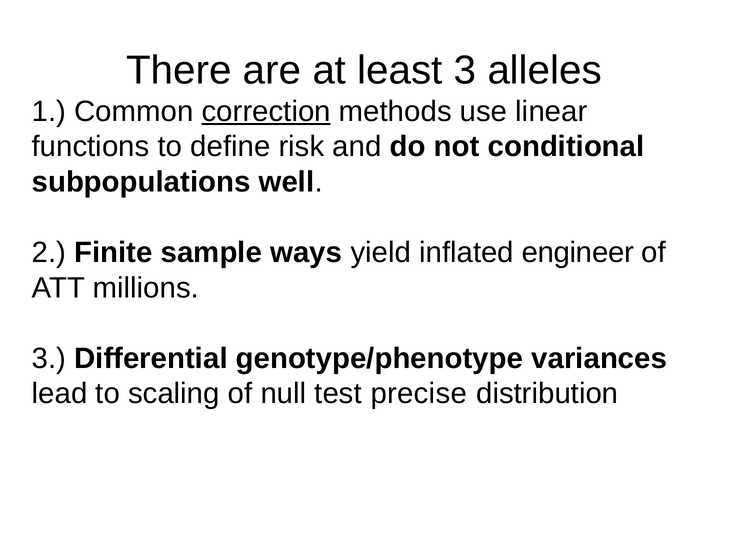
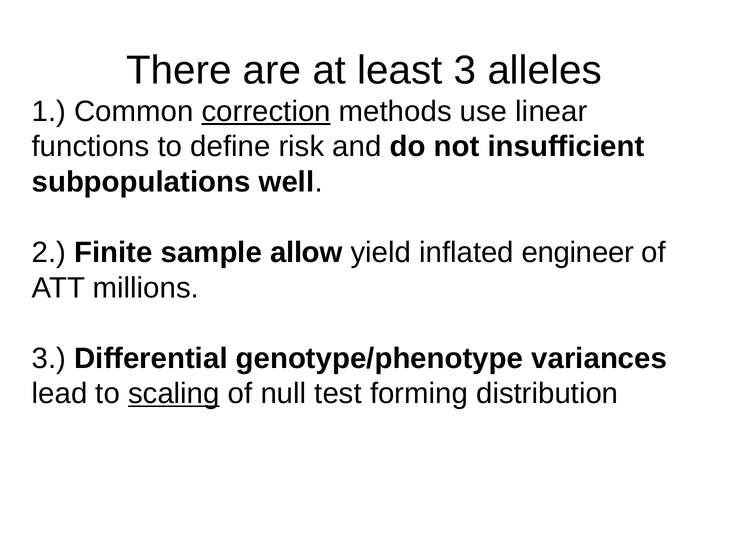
conditional: conditional -> insufficient
ways: ways -> allow
scaling underline: none -> present
precise: precise -> forming
